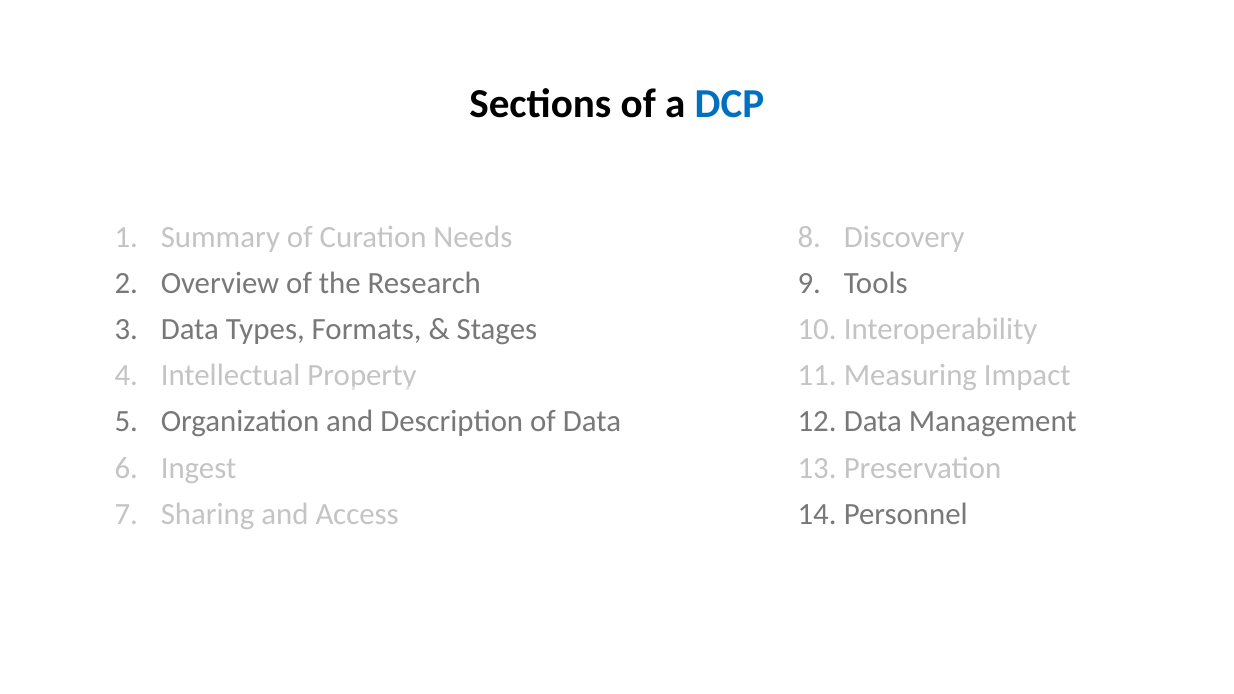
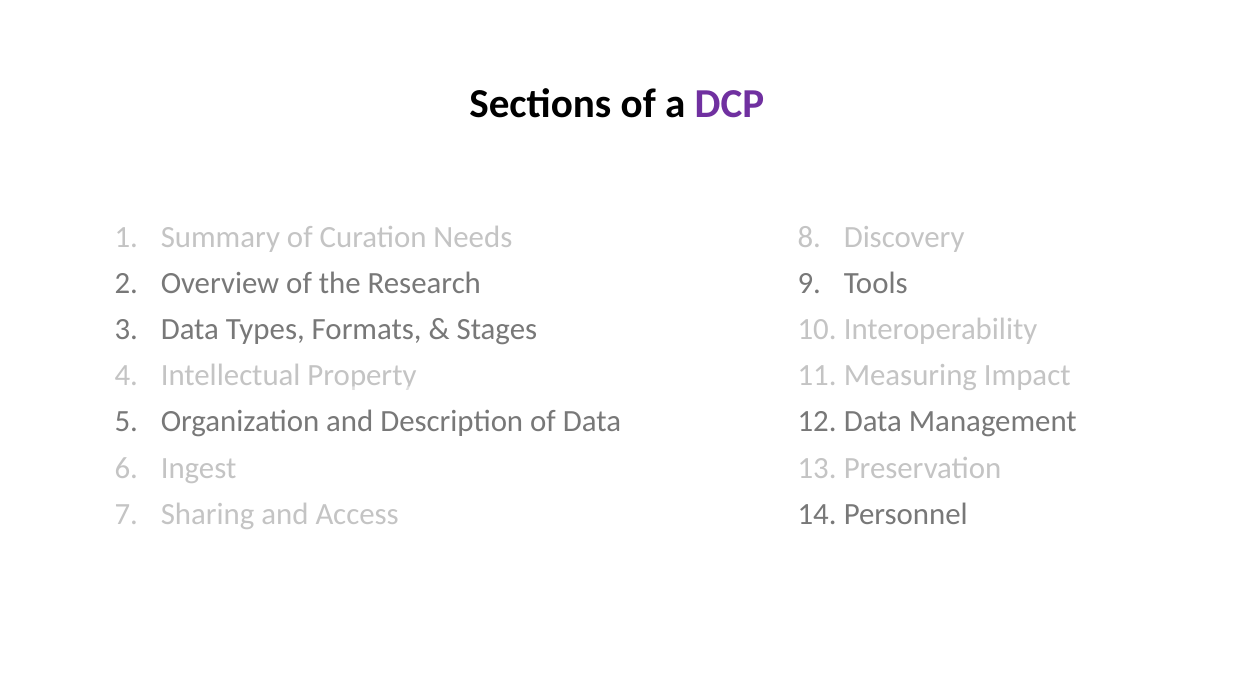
DCP colour: blue -> purple
